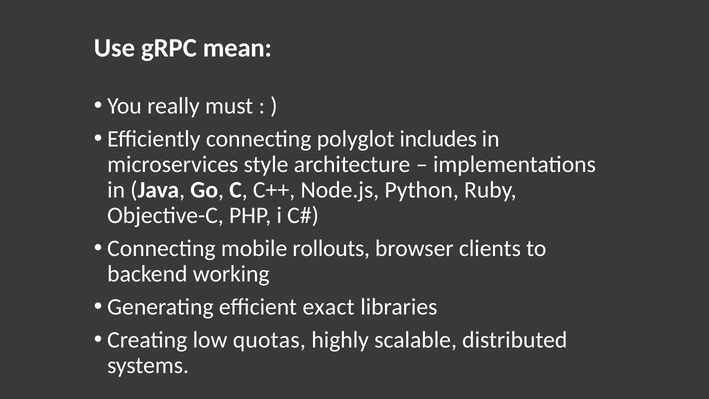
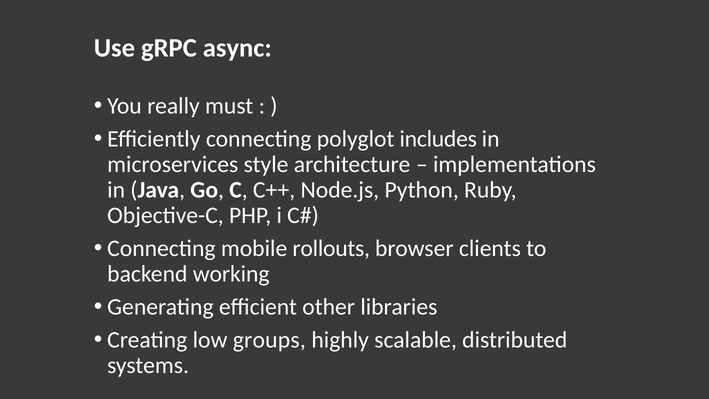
mean: mean -> async
exact: exact -> other
quotas: quotas -> groups
